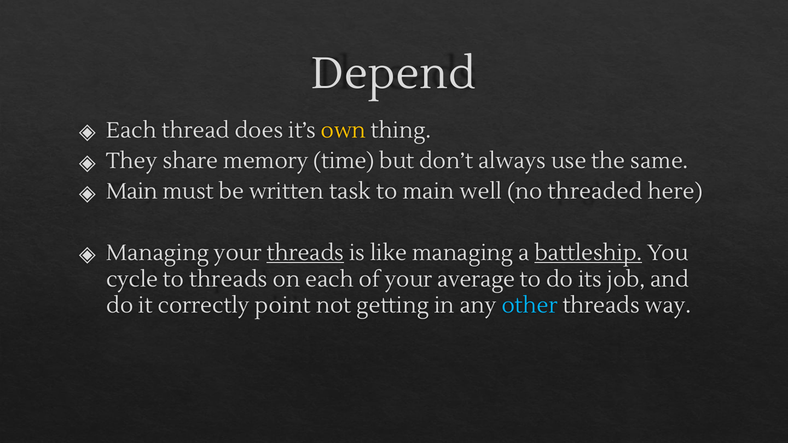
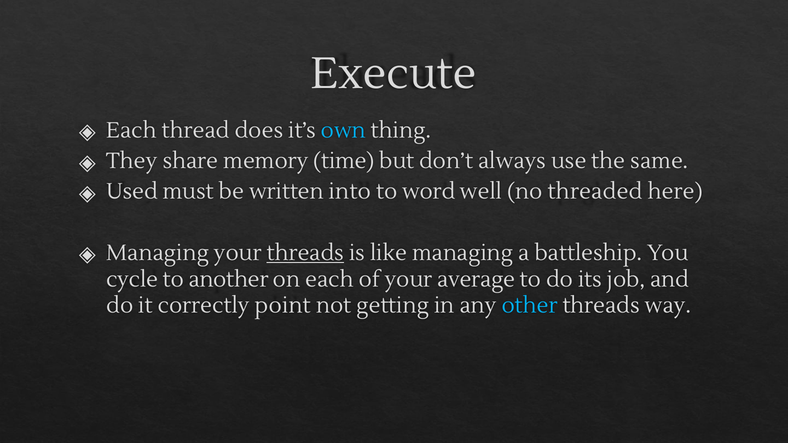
Depend: Depend -> Execute
own colour: yellow -> light blue
Main at (132, 192): Main -> Used
task: task -> into
to main: main -> word
battleship underline: present -> none
to threads: threads -> another
